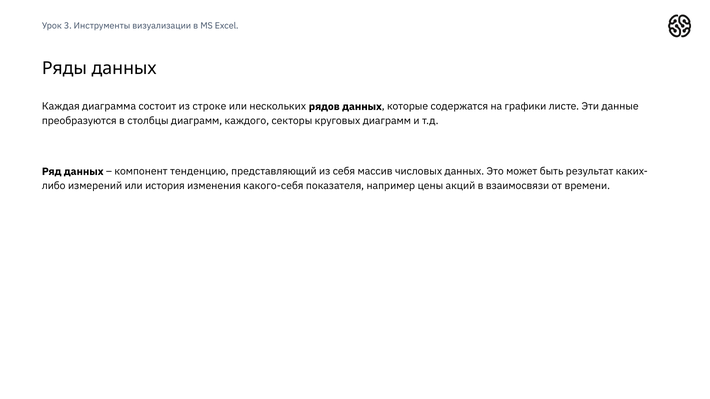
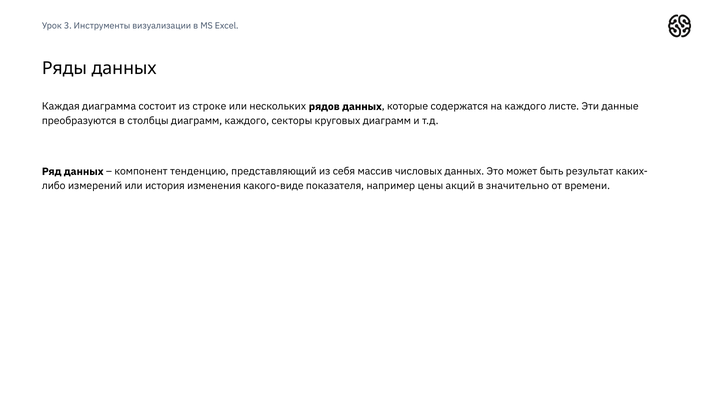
на графики: графики -> каждого
какого-себя: какого-себя -> какого-виде
взаимосвязи: взаимосвязи -> значительно
